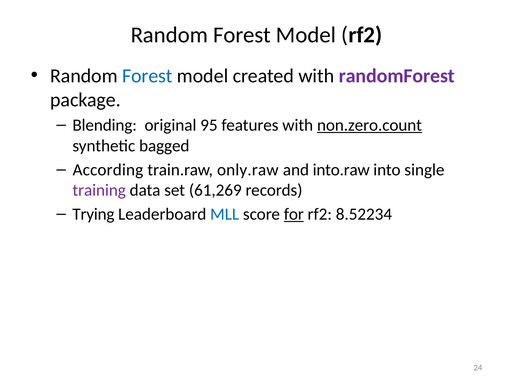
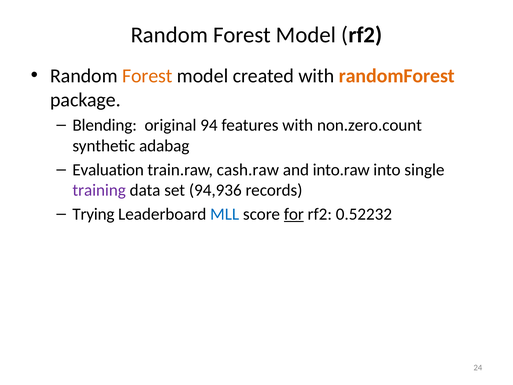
Forest at (147, 76) colour: blue -> orange
randomForest colour: purple -> orange
95: 95 -> 94
non.zero.count underline: present -> none
bagged: bagged -> adabag
According: According -> Evaluation
only.raw: only.raw -> cash.raw
61,269: 61,269 -> 94,936
8.52234: 8.52234 -> 0.52232
